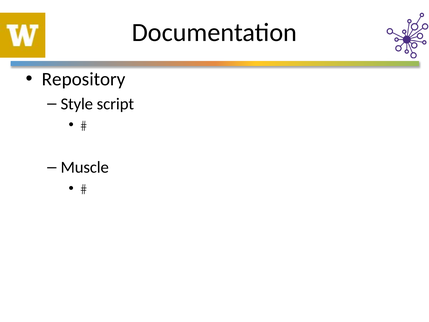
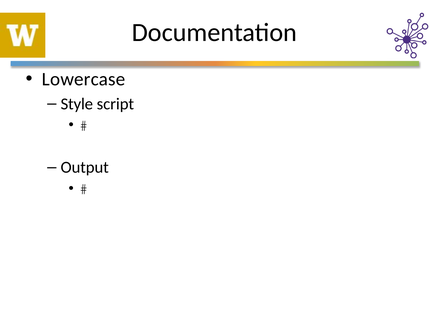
Repository: Repository -> Lowercase
Muscle: Muscle -> Output
